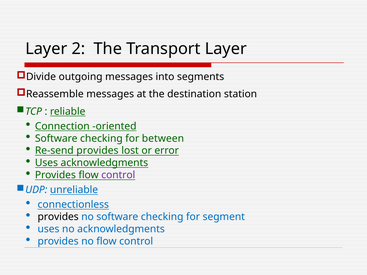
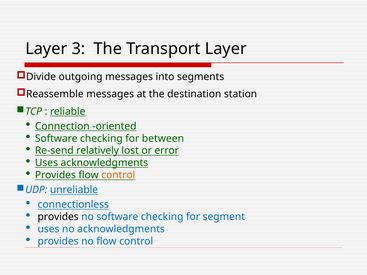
2: 2 -> 3
Re-send provides: provides -> relatively
control at (118, 175) colour: purple -> orange
